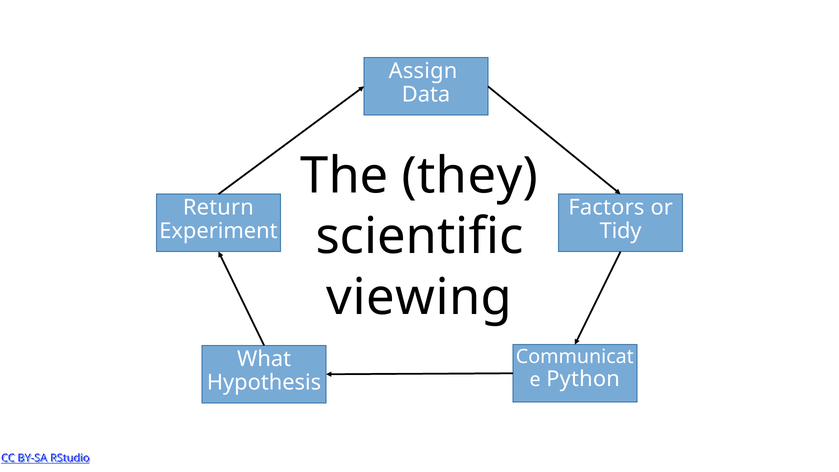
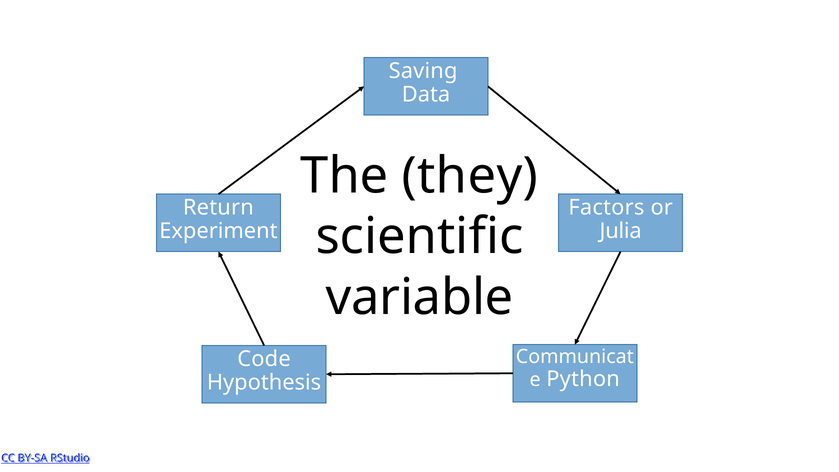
Assign: Assign -> Saving
Tidy: Tidy -> Julia
viewing: viewing -> variable
What: What -> Code
